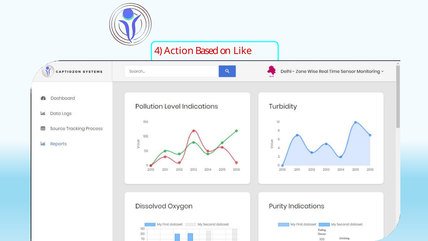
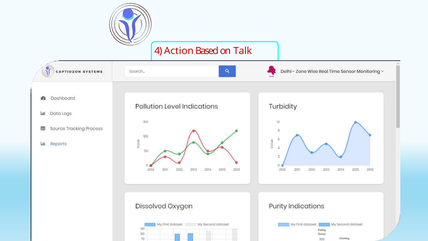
Like: Like -> Talk
